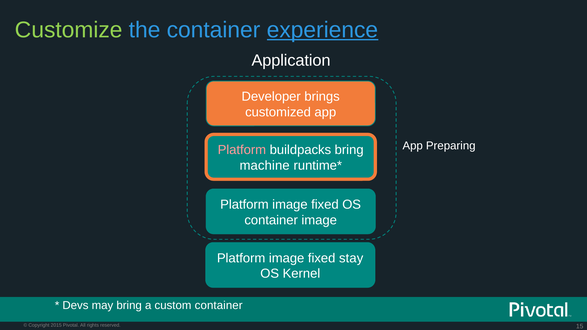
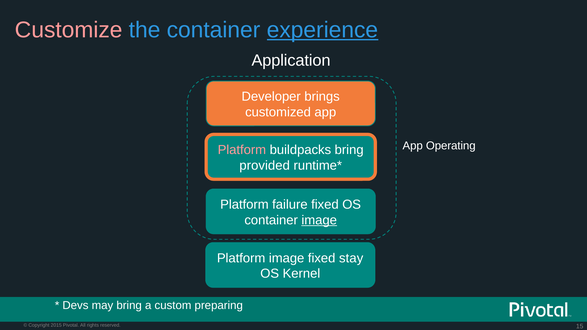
Customize colour: light green -> pink
Preparing: Preparing -> Operating
machine: machine -> provided
image at (290, 205): image -> failure
image at (319, 220) underline: none -> present
custom container: container -> preparing
